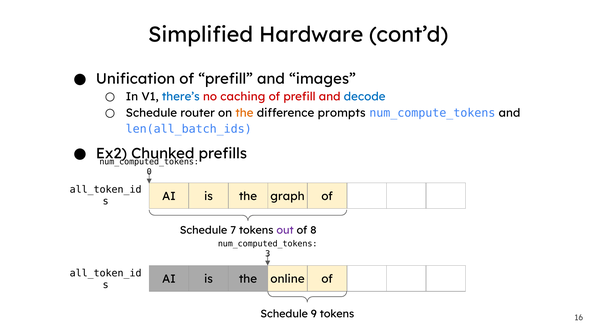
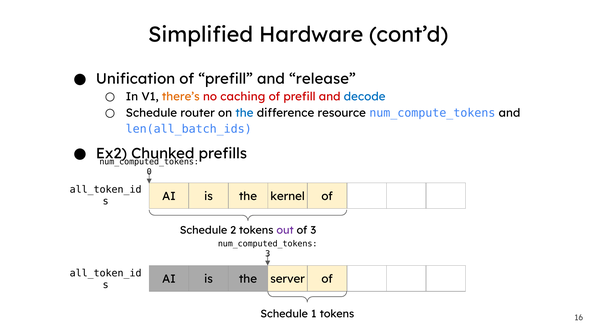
images: images -> release
there’s colour: blue -> orange
the at (244, 113) colour: orange -> blue
prompts: prompts -> resource
graph: graph -> kernel
7: 7 -> 2
of 8: 8 -> 3
online: online -> server
9: 9 -> 1
